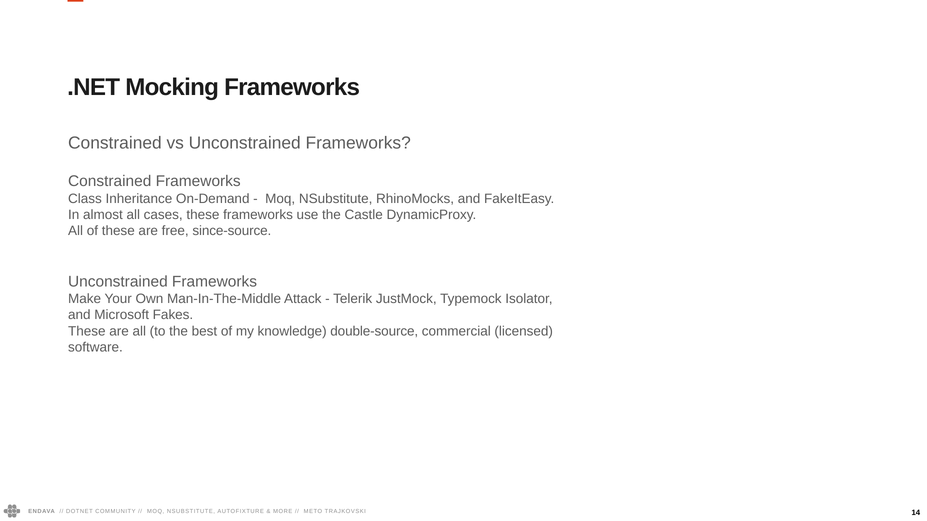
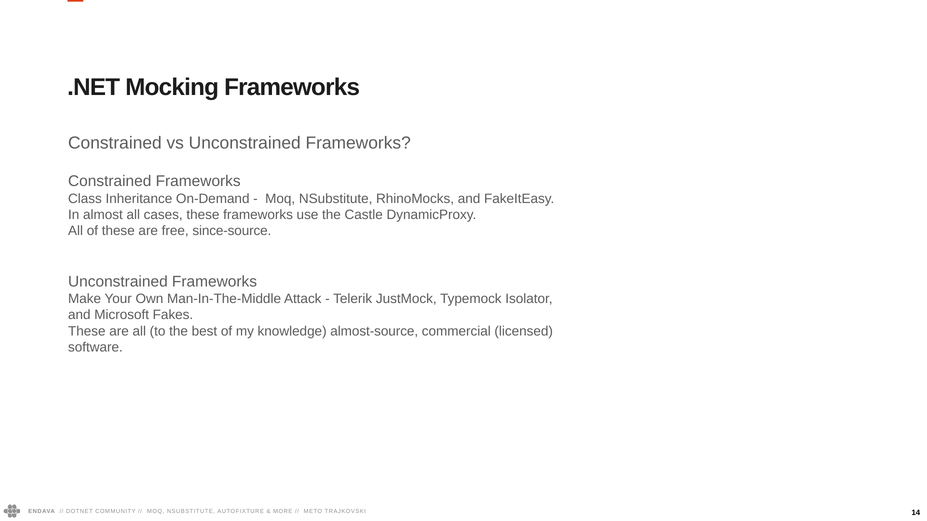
double-source: double-source -> almost-source
